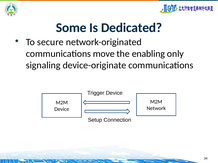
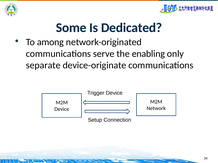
secure: secure -> among
move: move -> serve
signaling: signaling -> separate
